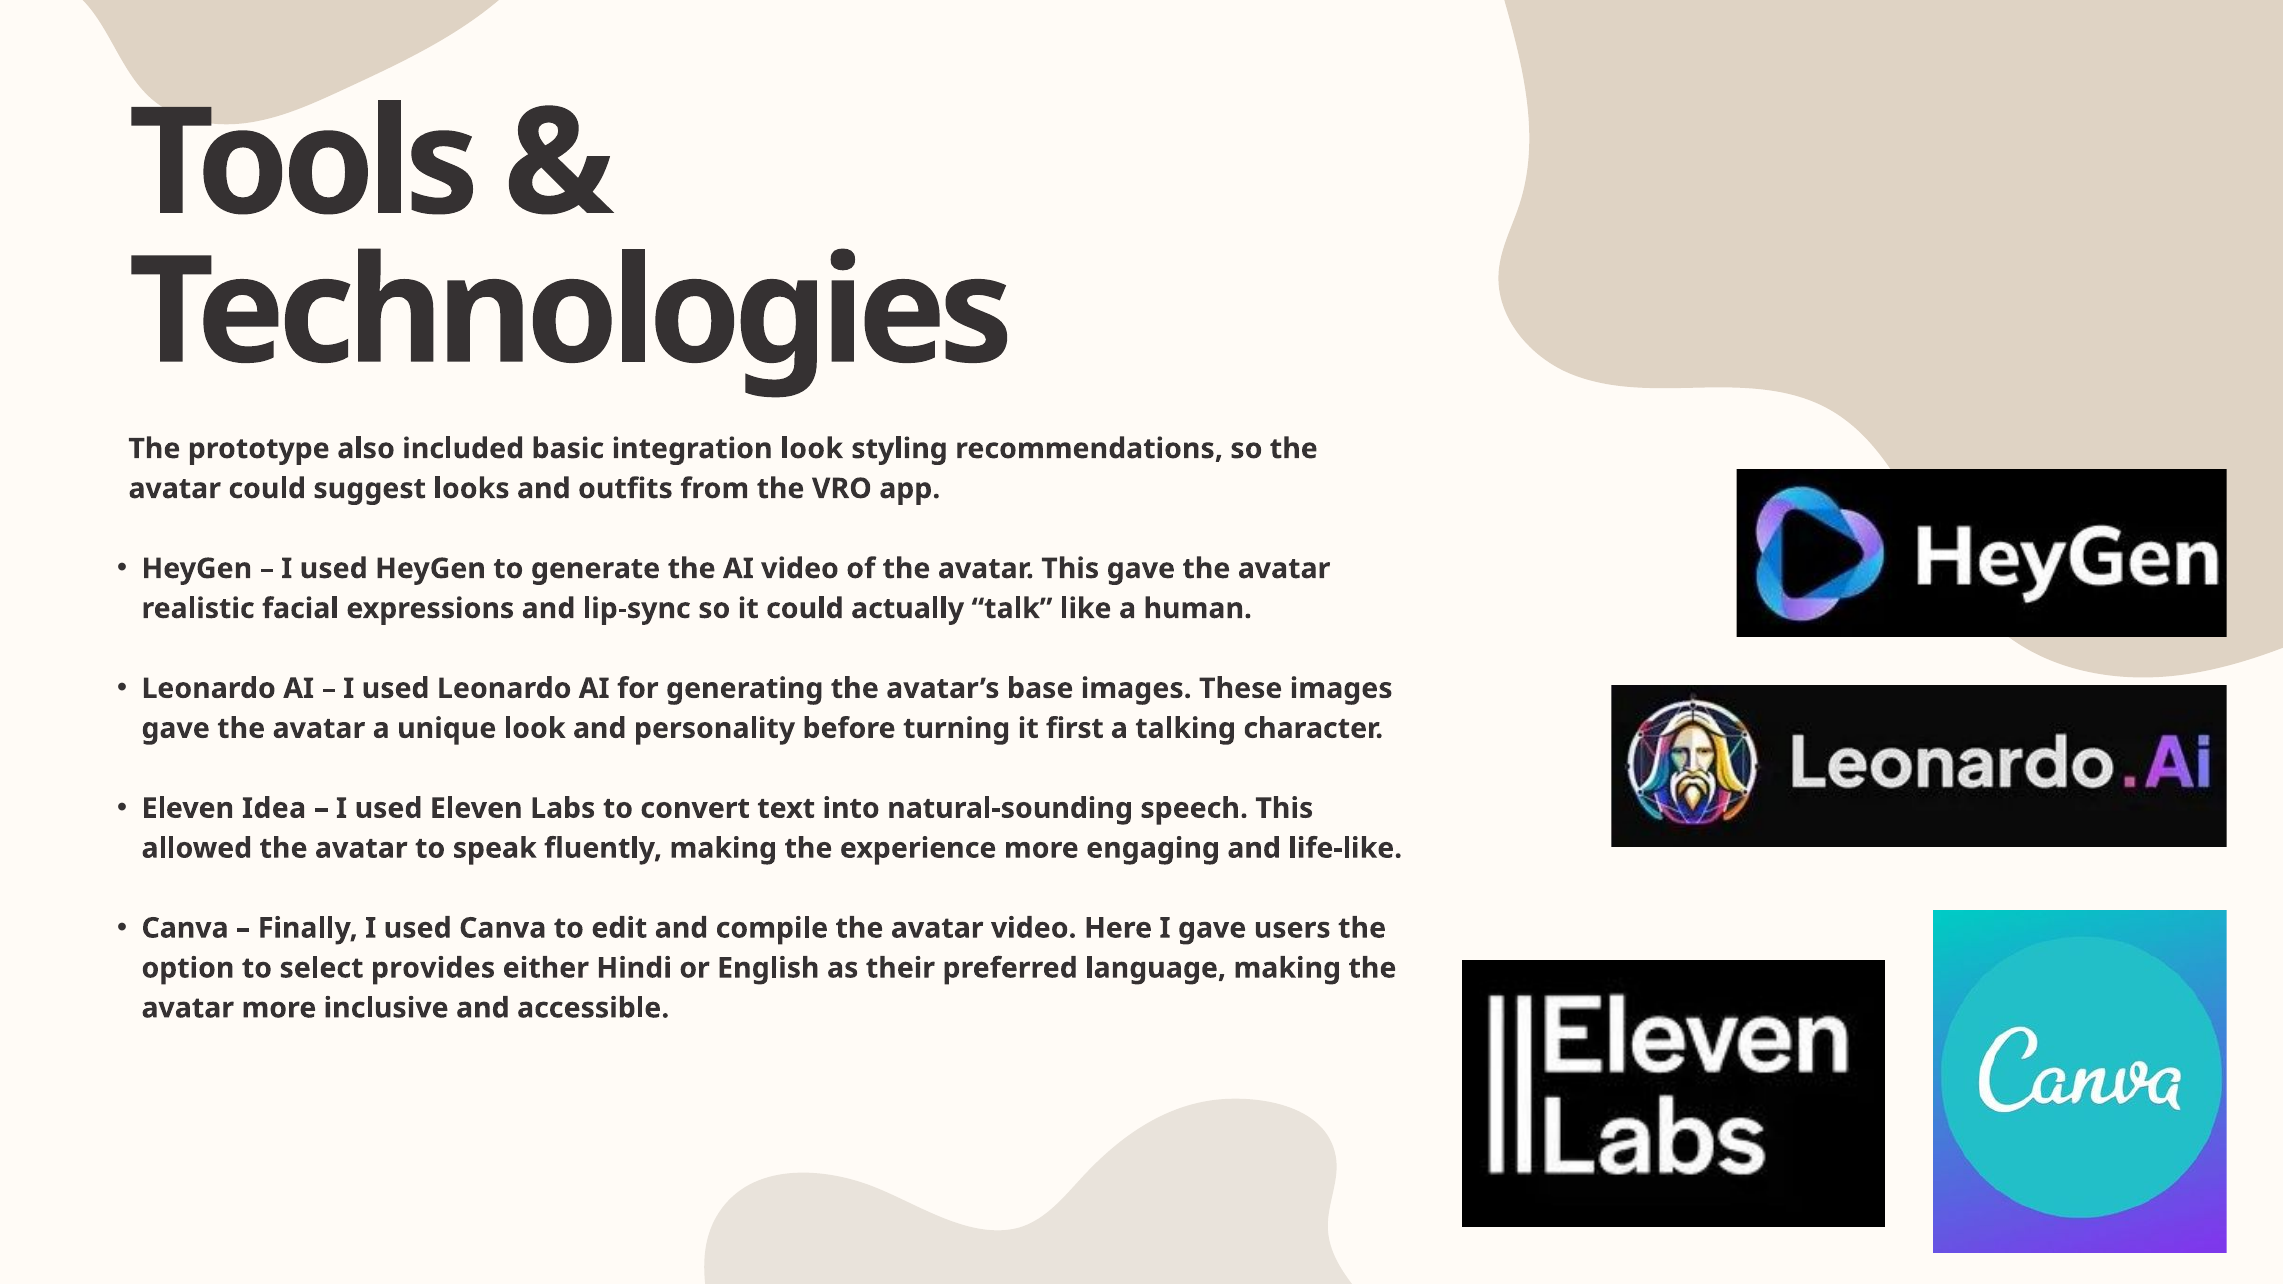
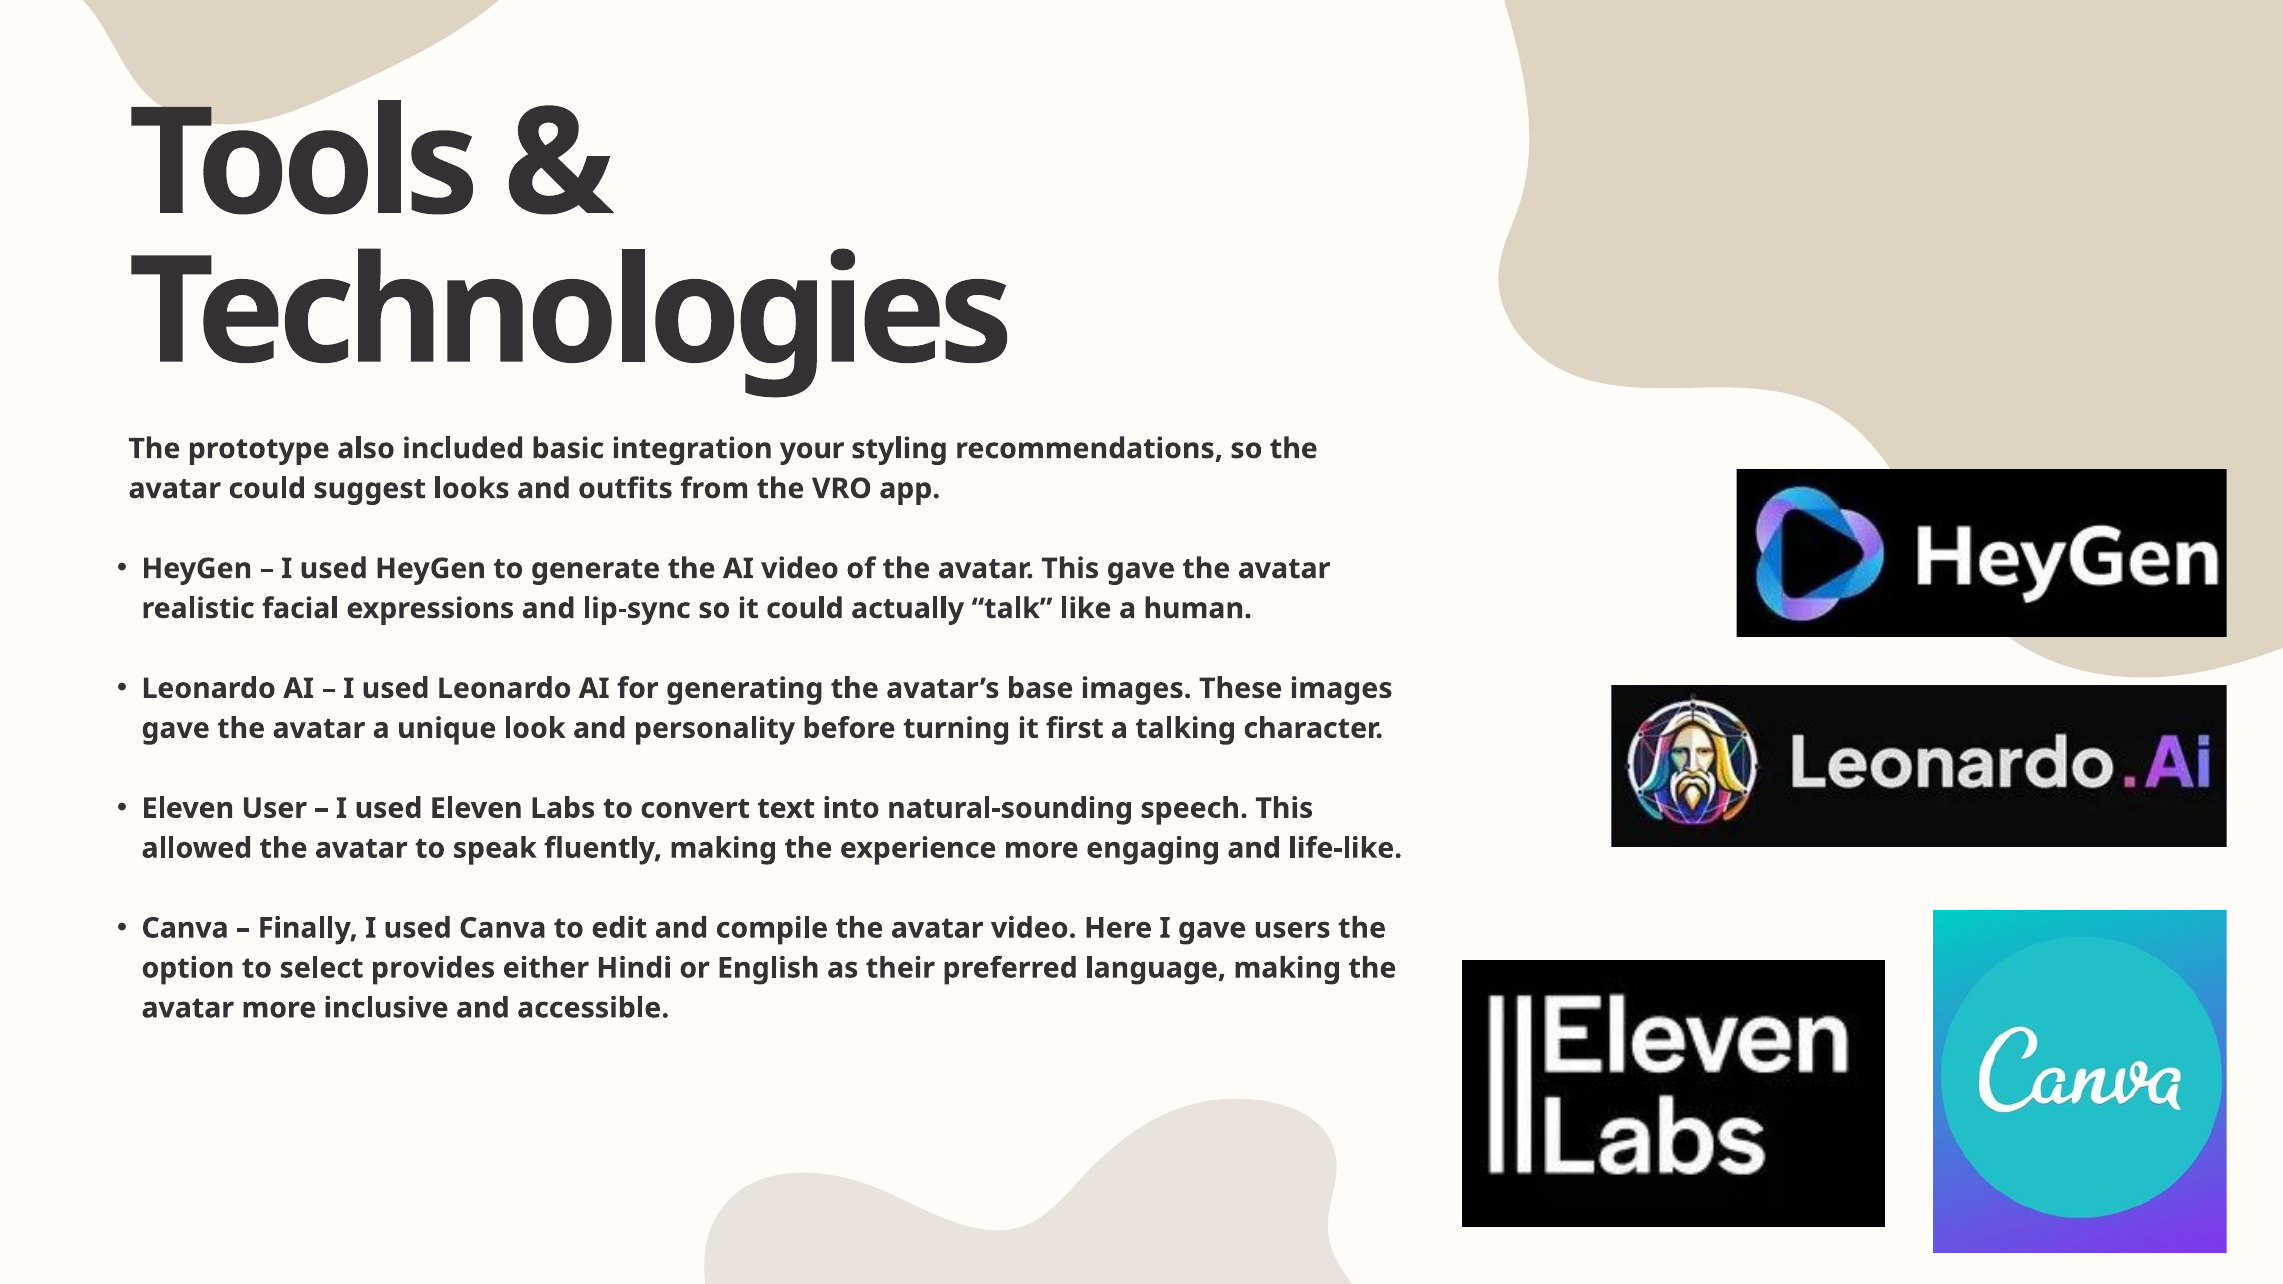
integration look: look -> your
Idea: Idea -> User
